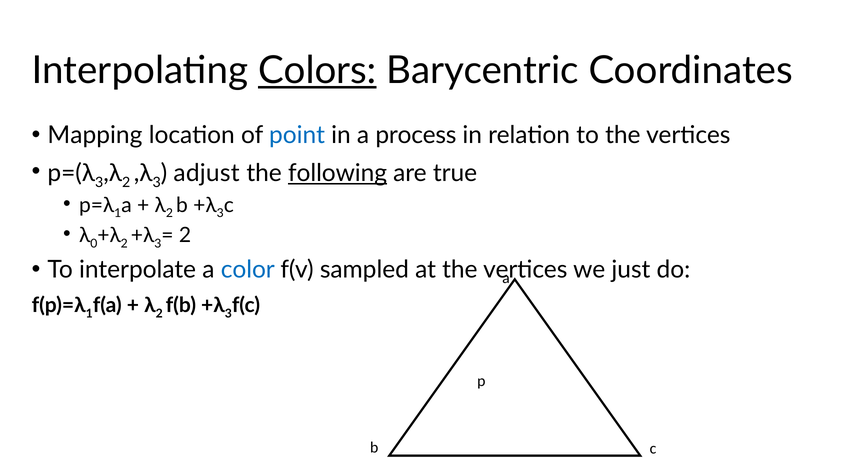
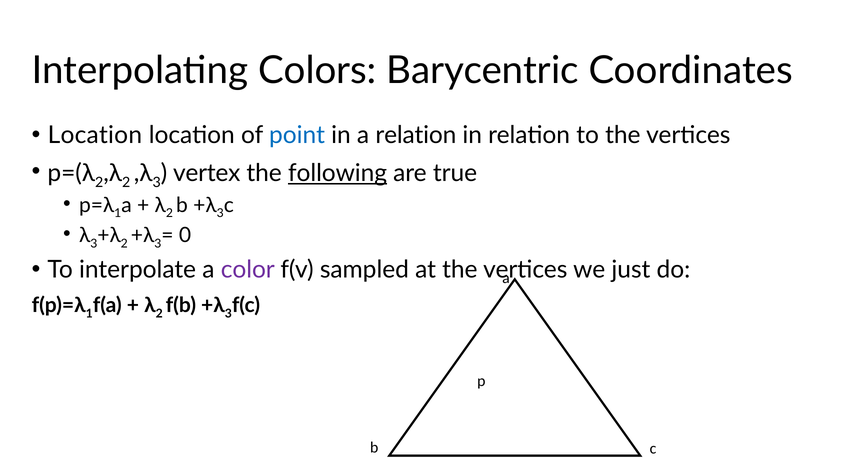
Colors underline: present -> none
Mapping at (95, 135): Mapping -> Location
a process: process -> relation
3 at (99, 183): 3 -> 2
adjust: adjust -> vertex
0 at (94, 244): 0 -> 3
2 at (185, 236): 2 -> 0
color colour: blue -> purple
